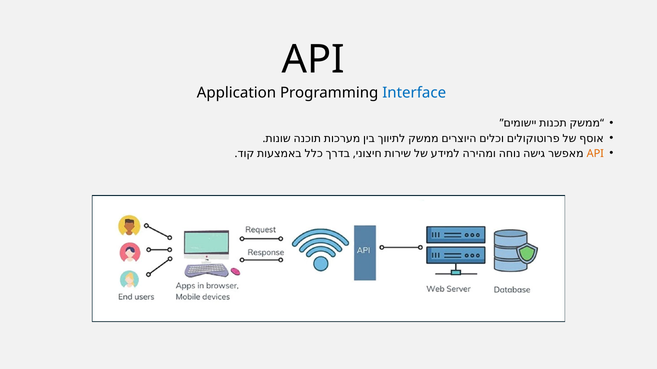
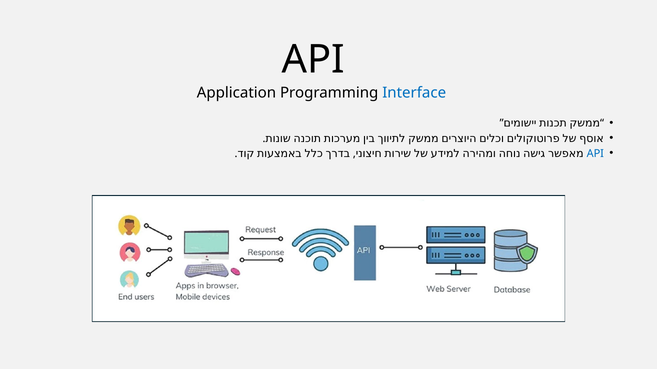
API at (595, 154) colour: orange -> blue
